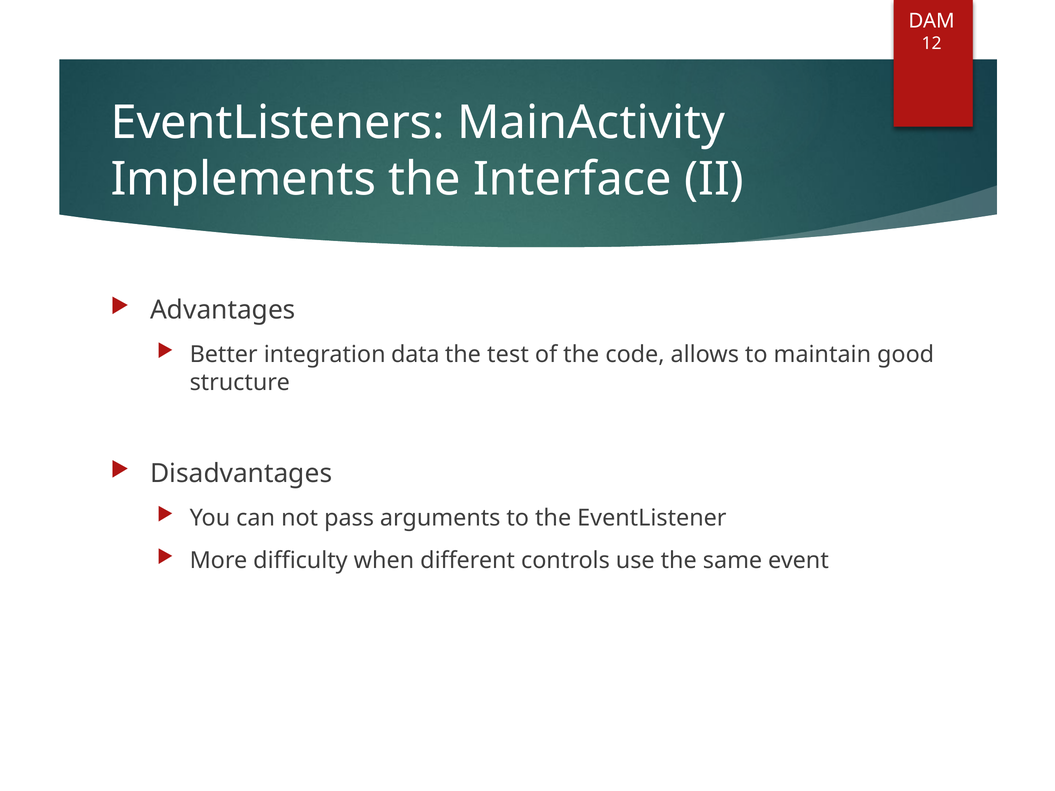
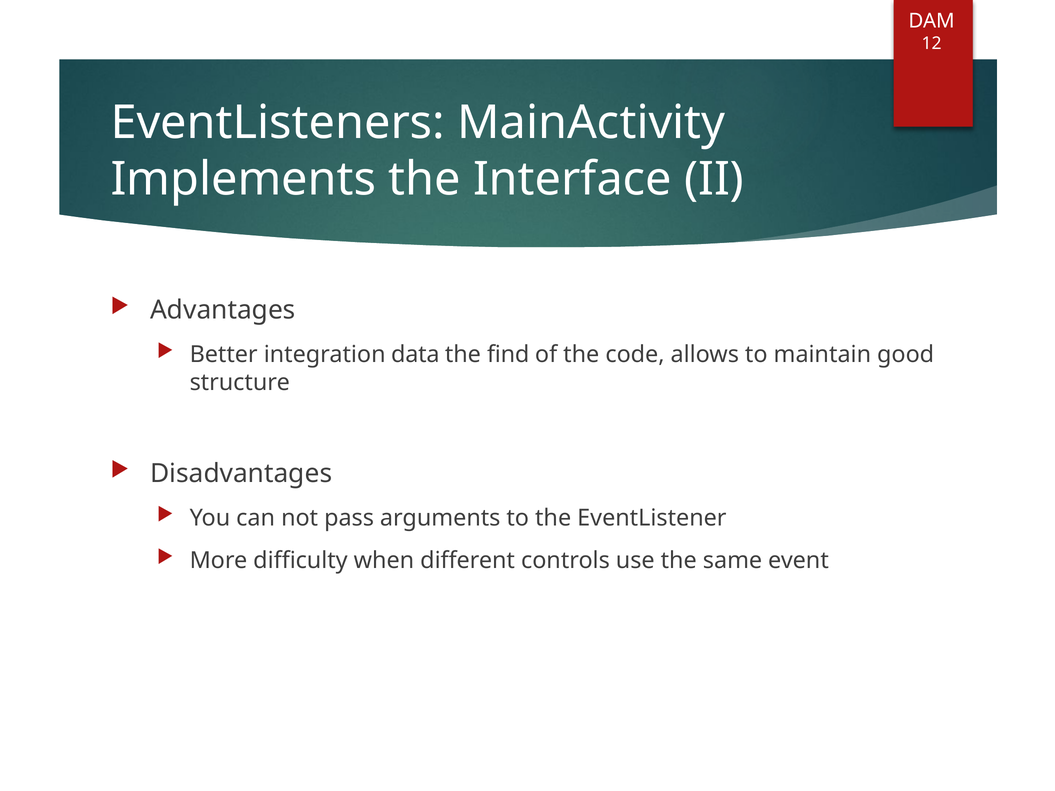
test: test -> find
